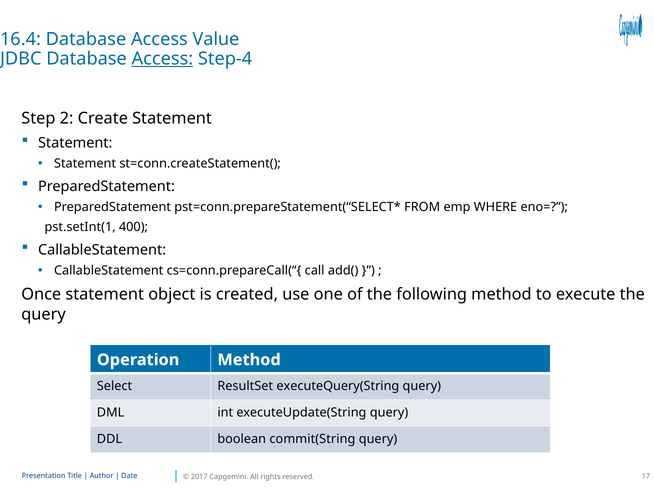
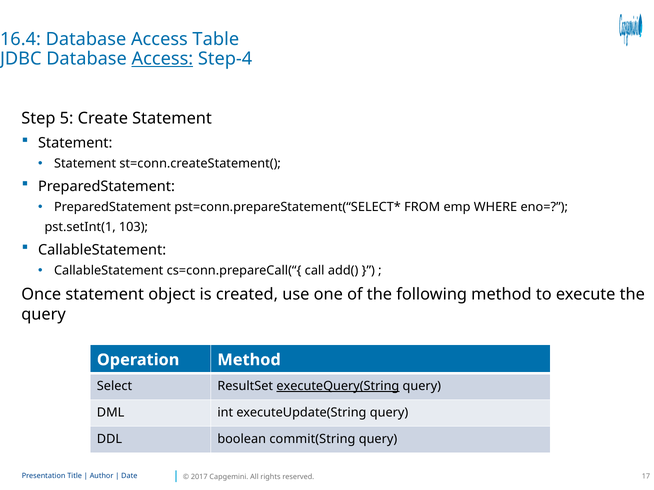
Value: Value -> Table
2: 2 -> 5
400: 400 -> 103
executeQuery(String underline: none -> present
